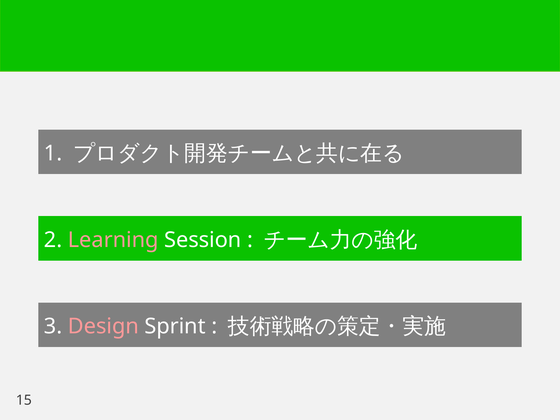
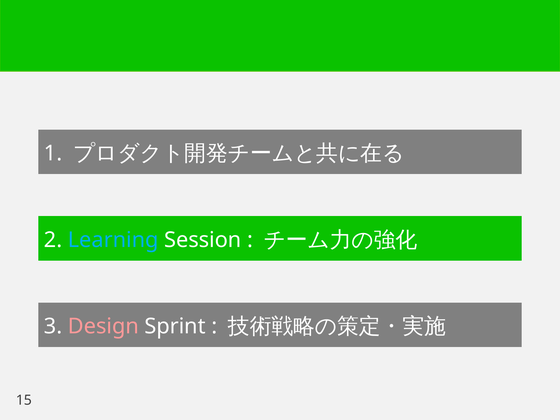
Learning colour: pink -> light blue
